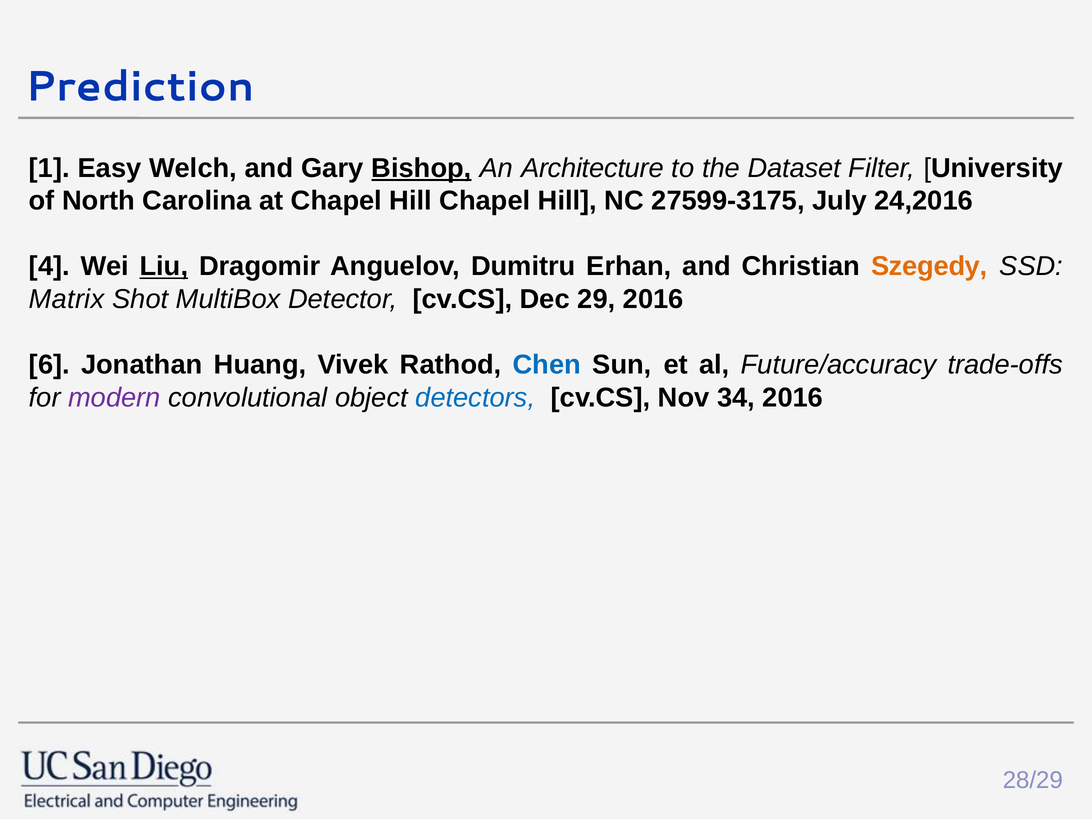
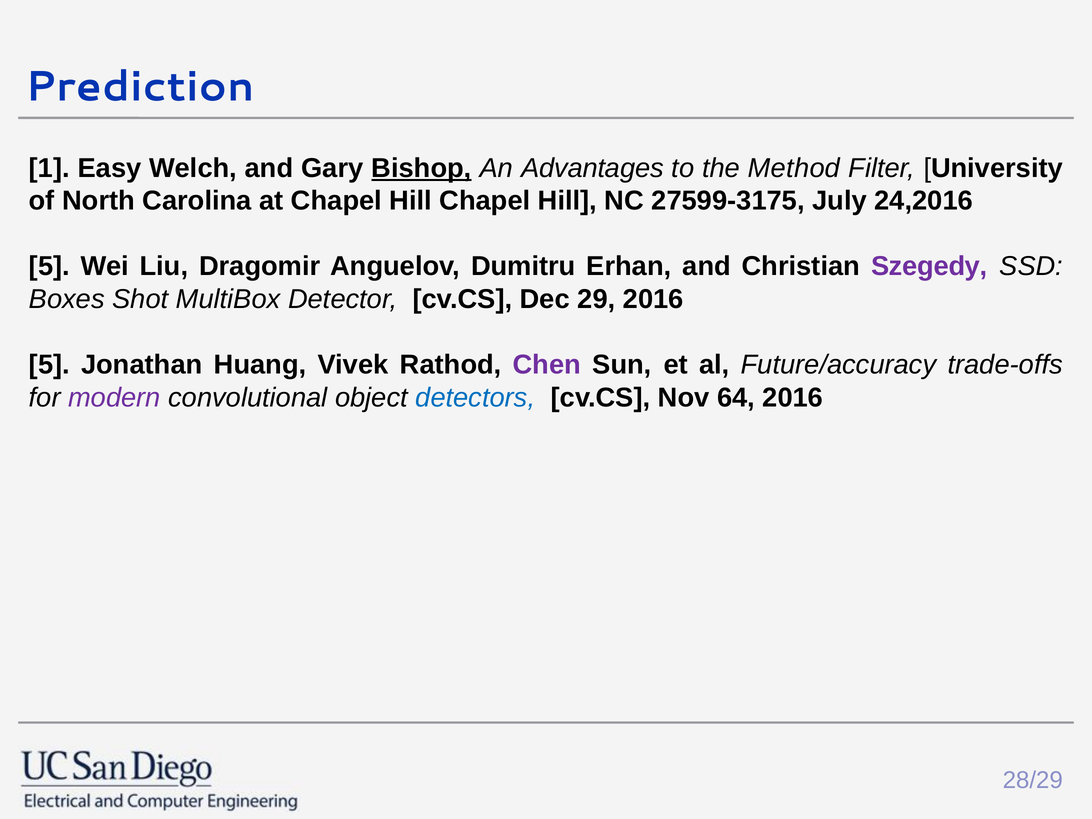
Architecture: Architecture -> Advantages
Dataset: Dataset -> Method
4 at (49, 266): 4 -> 5
Liu underline: present -> none
Szegedy colour: orange -> purple
Matrix: Matrix -> Boxes
6 at (49, 365): 6 -> 5
Chen colour: blue -> purple
34: 34 -> 64
